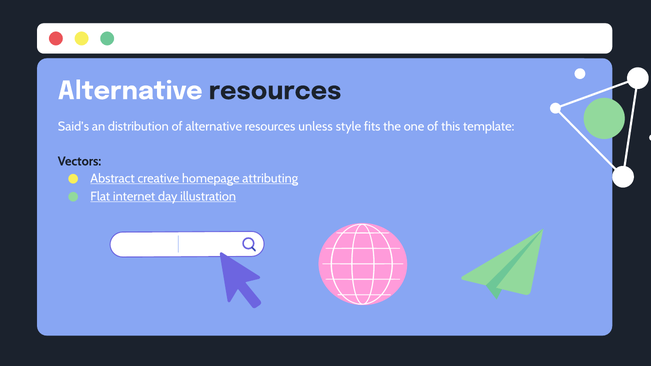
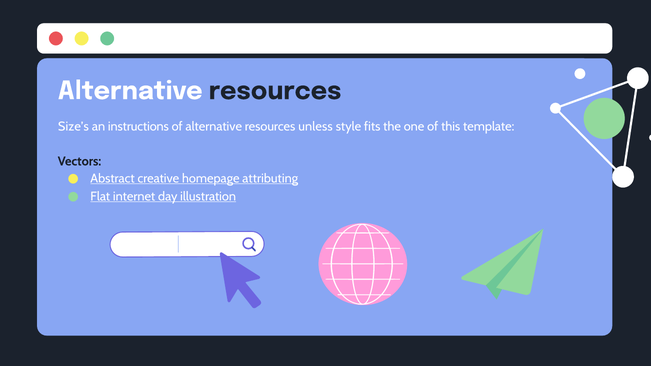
Said’s: Said’s -> Size’s
distribution: distribution -> instructions
